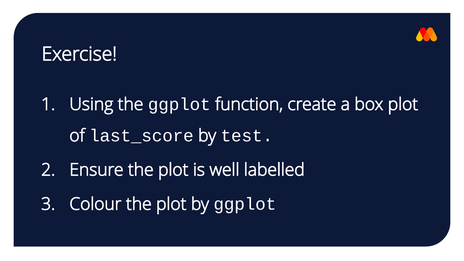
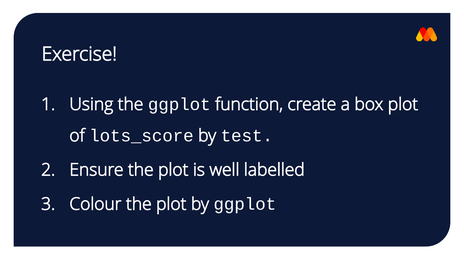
last_score: last_score -> lots_score
